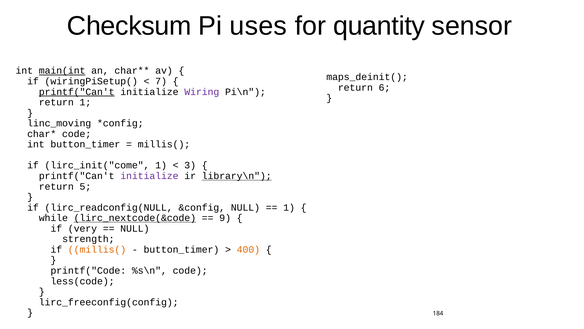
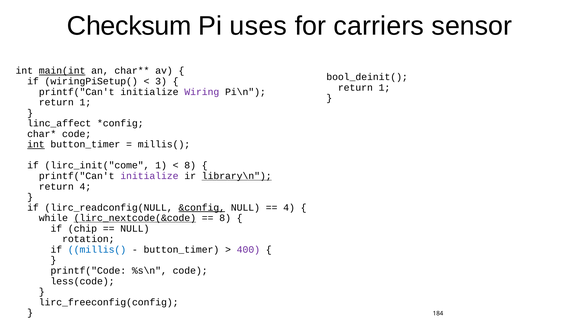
quantity: quantity -> carriers
maps_deinit(: maps_deinit( -> bool_deinit(
7: 7 -> 3
6 at (384, 87): 6 -> 1
printf("Can't at (77, 92) underline: present -> none
linc_moving: linc_moving -> linc_affect
int at (36, 144) underline: none -> present
3 at (190, 165): 3 -> 8
return 5: 5 -> 4
&config underline: none -> present
1 at (289, 207): 1 -> 4
9 at (225, 218): 9 -> 8
very: very -> chip
strength: strength -> rotation
millis( at (97, 249) colour: orange -> blue
400 colour: orange -> purple
